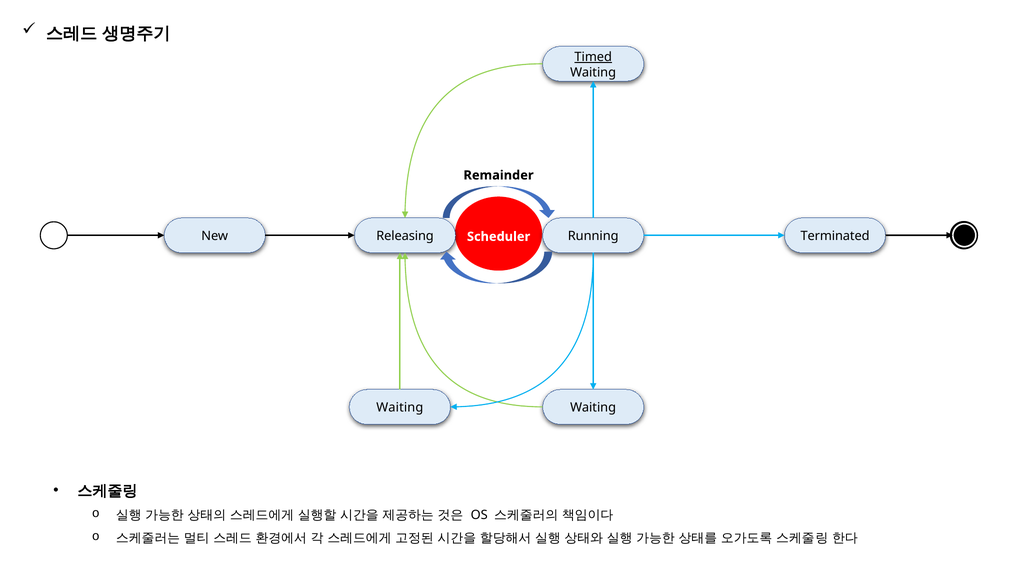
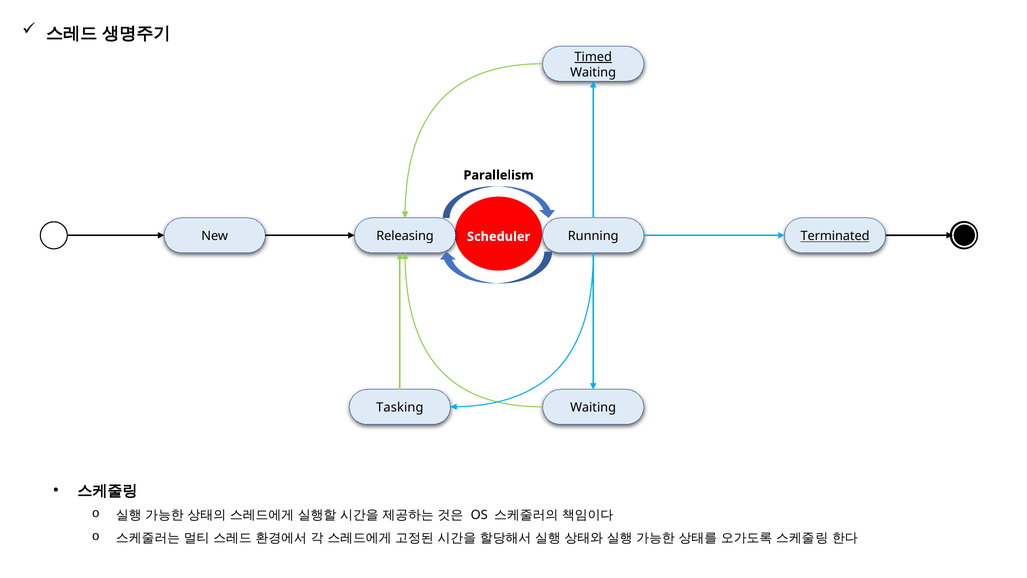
Remainder: Remainder -> Parallelism
Terminated underline: none -> present
Waiting at (400, 407): Waiting -> Tasking
